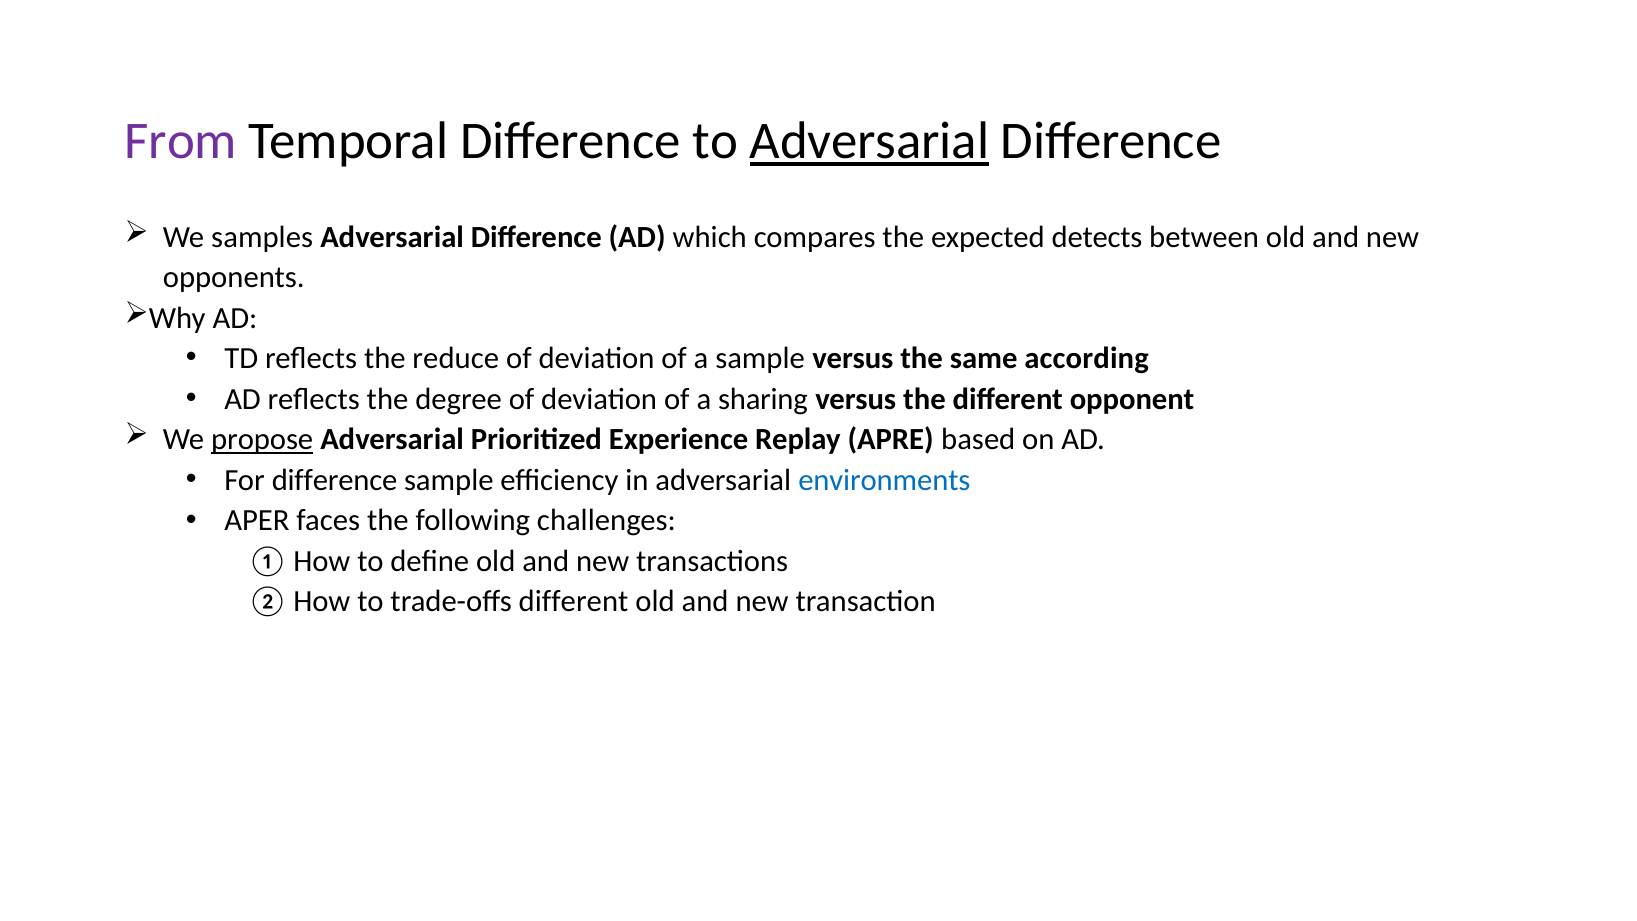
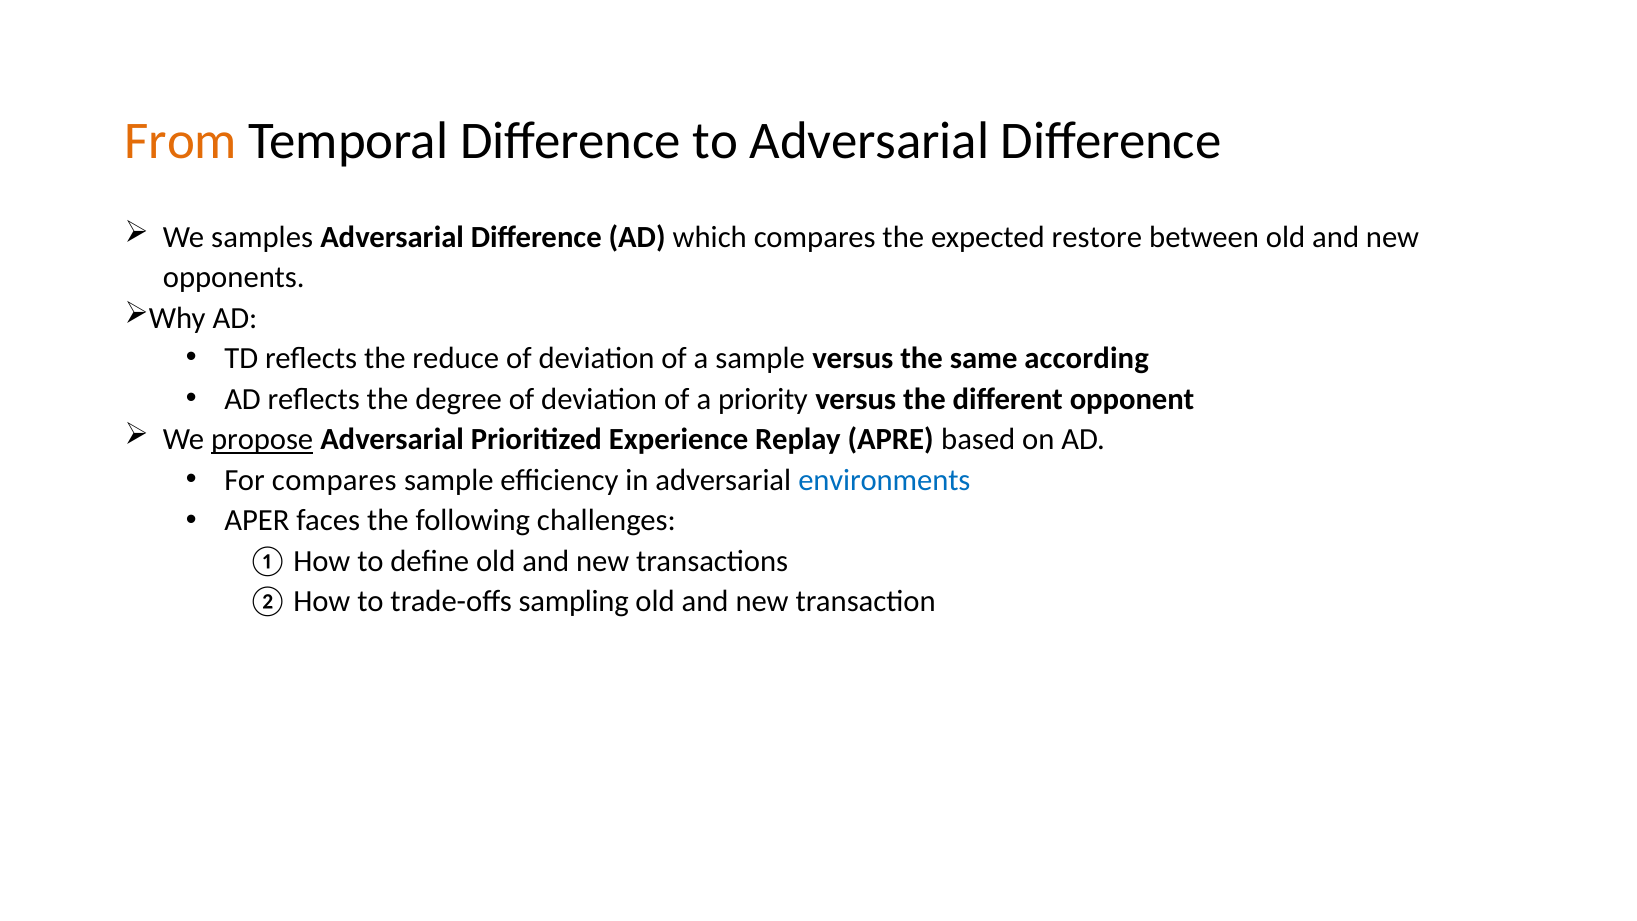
From colour: purple -> orange
Adversarial at (870, 141) underline: present -> none
detects: detects -> restore
sharing: sharing -> priority
For difference: difference -> compares
trade-offs different: different -> sampling
